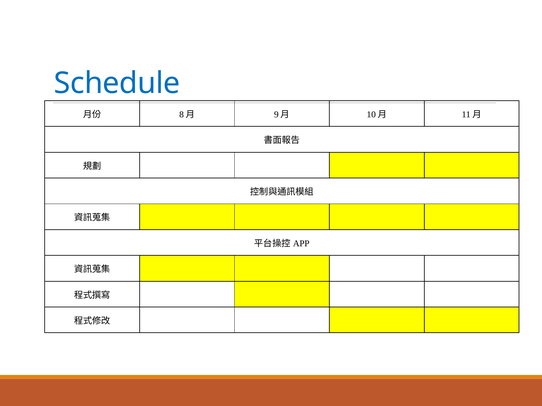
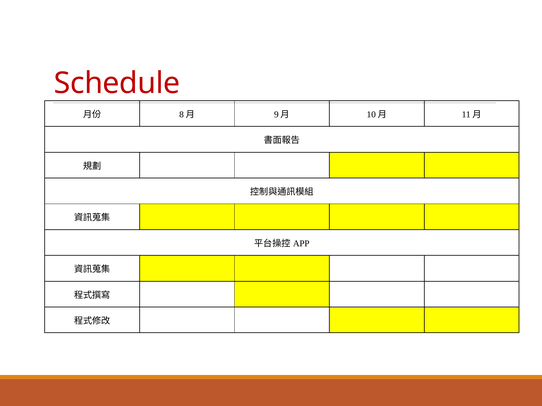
Schedule colour: blue -> red
